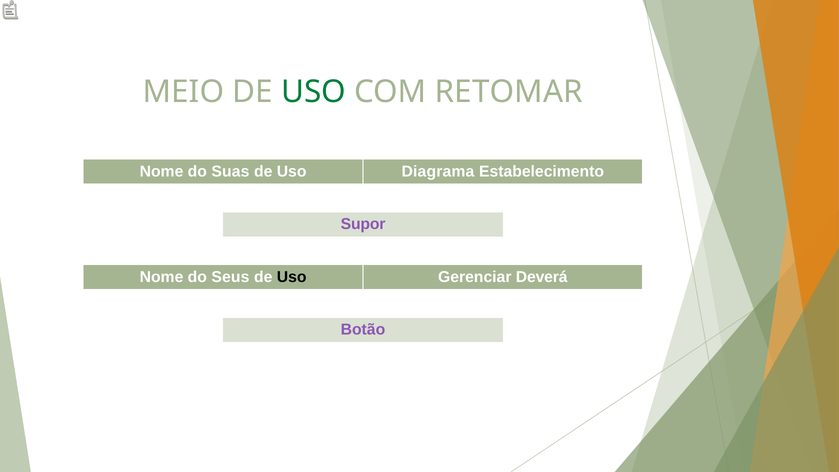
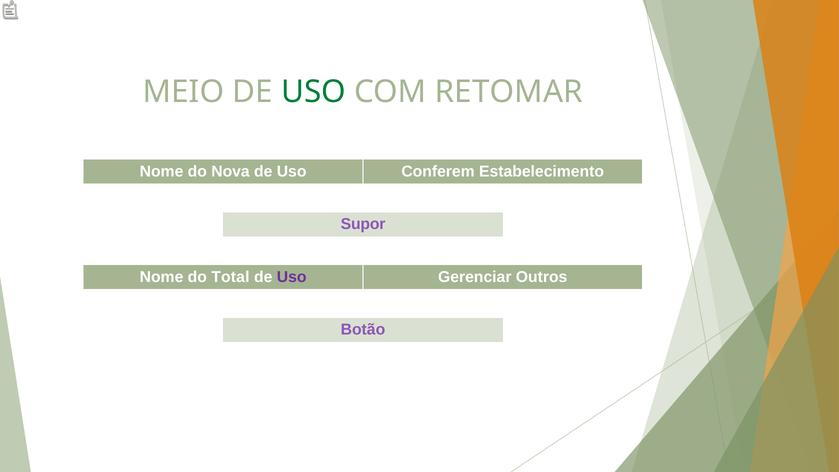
Suas: Suas -> Nova
Diagrama: Diagrama -> Conferem
Seus: Seus -> Total
Uso at (292, 277) colour: black -> purple
Deverá: Deverá -> Outros
